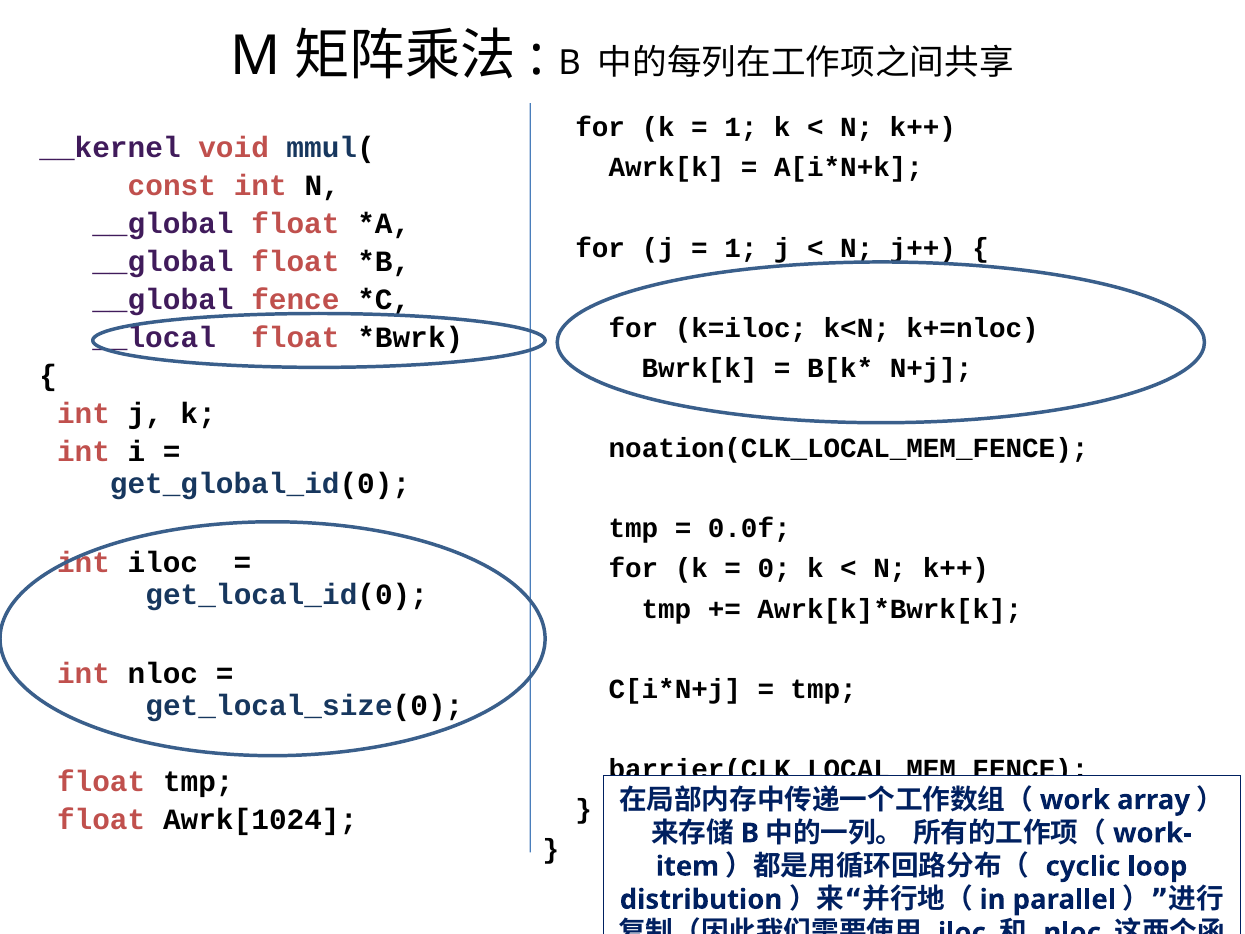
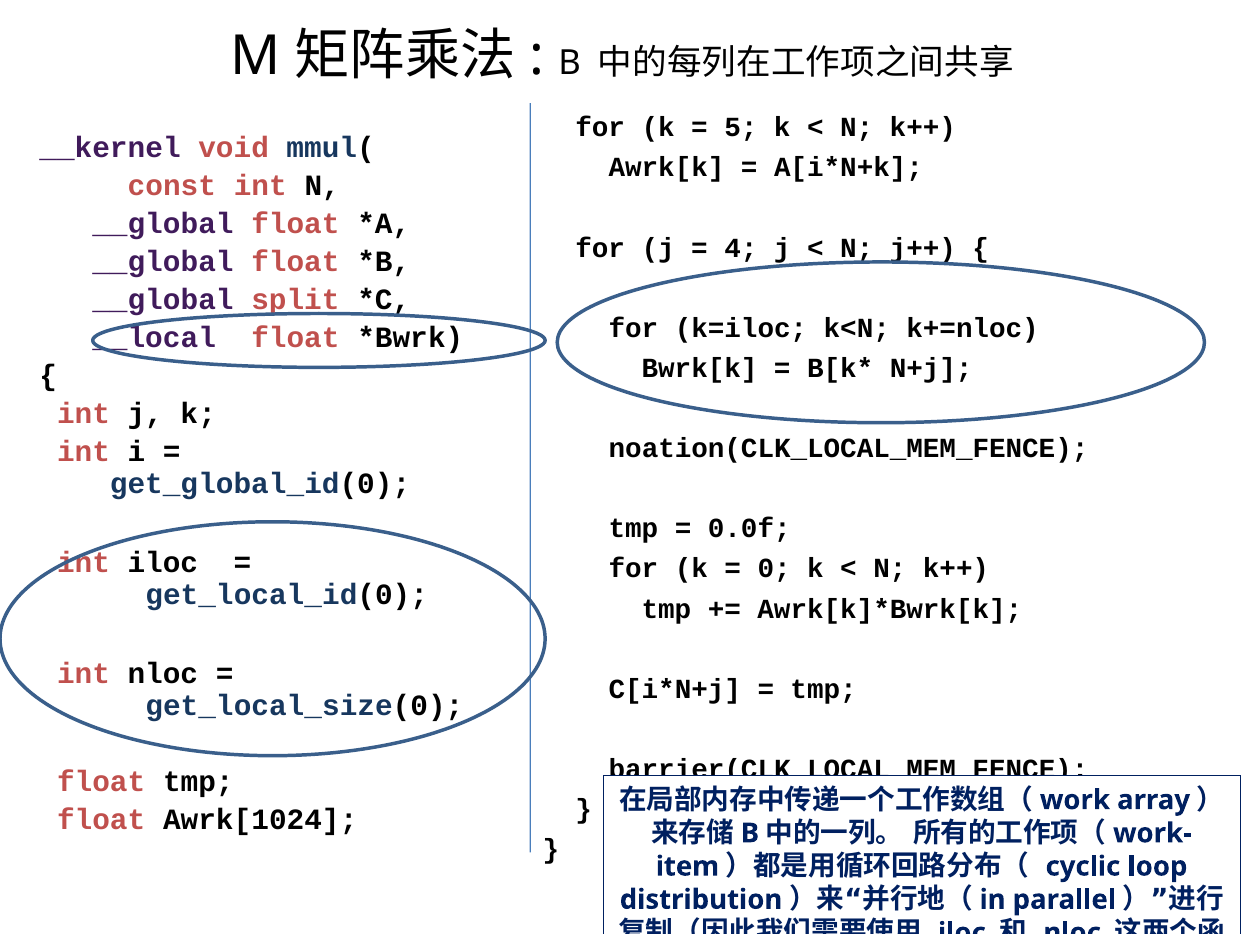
1 at (741, 128): 1 -> 5
1 at (741, 248): 1 -> 4
fence: fence -> split
